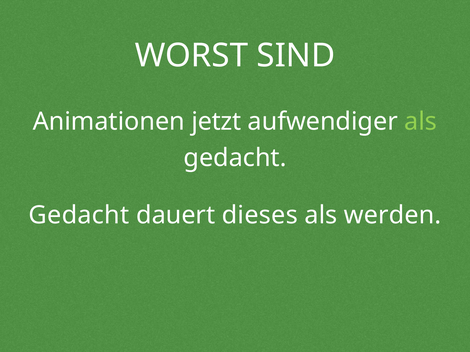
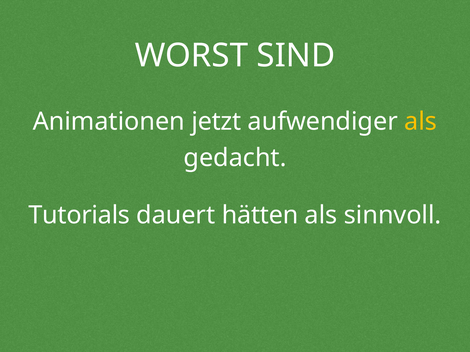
als at (421, 122) colour: light green -> yellow
Gedacht at (79, 215): Gedacht -> Tutorials
dieses: dieses -> hätten
werden: werden -> sinnvoll
